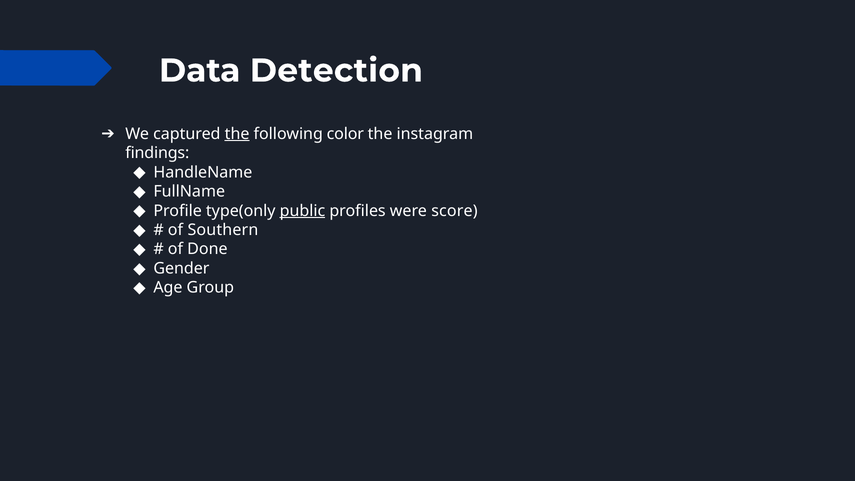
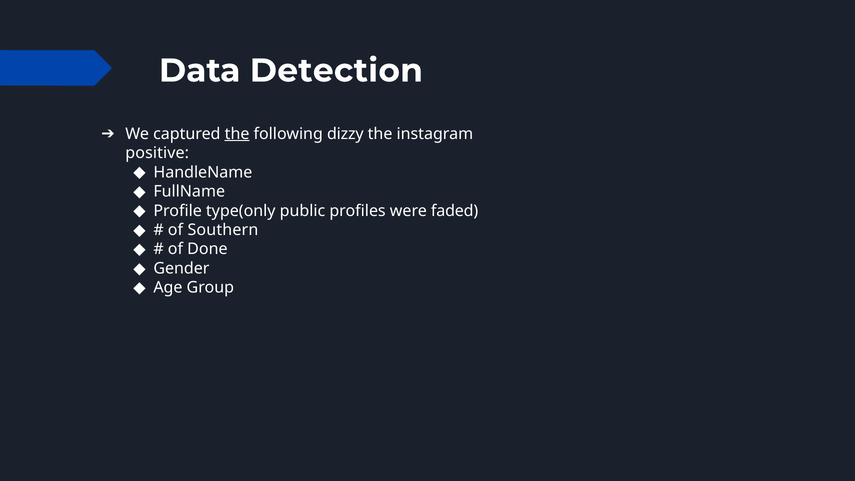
color: color -> dizzy
findings: findings -> positive
public underline: present -> none
score: score -> faded
